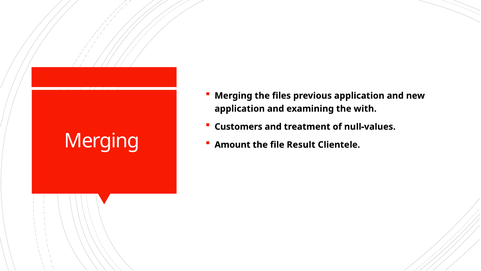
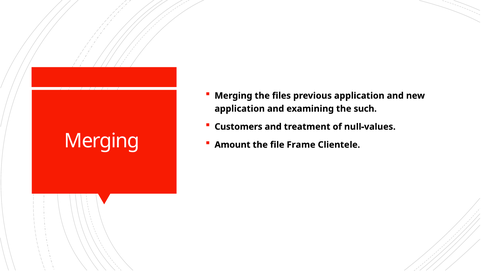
with: with -> such
Result: Result -> Frame
